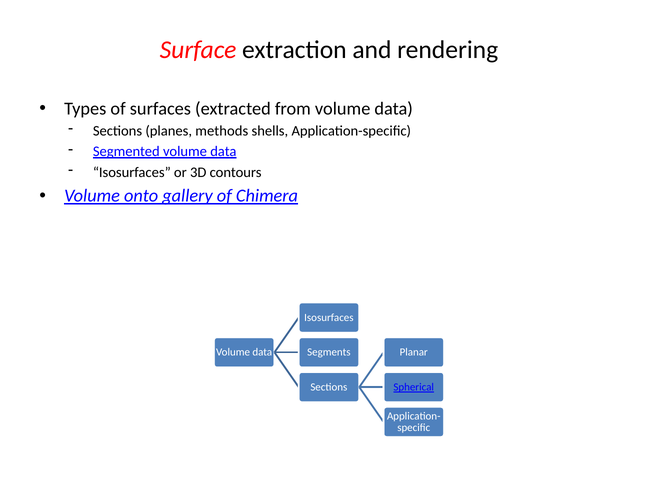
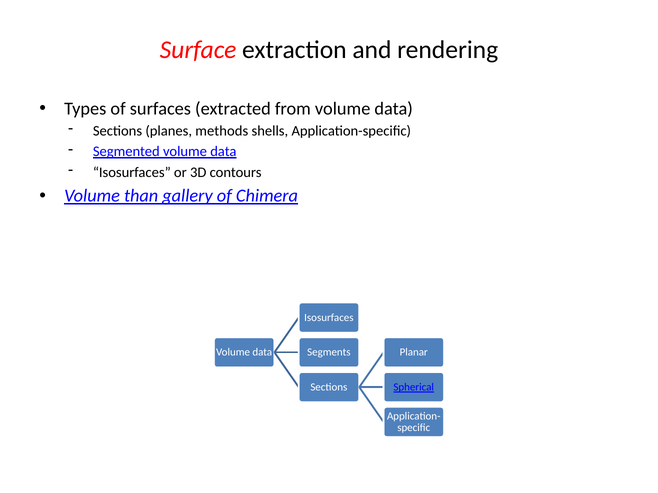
onto: onto -> than
